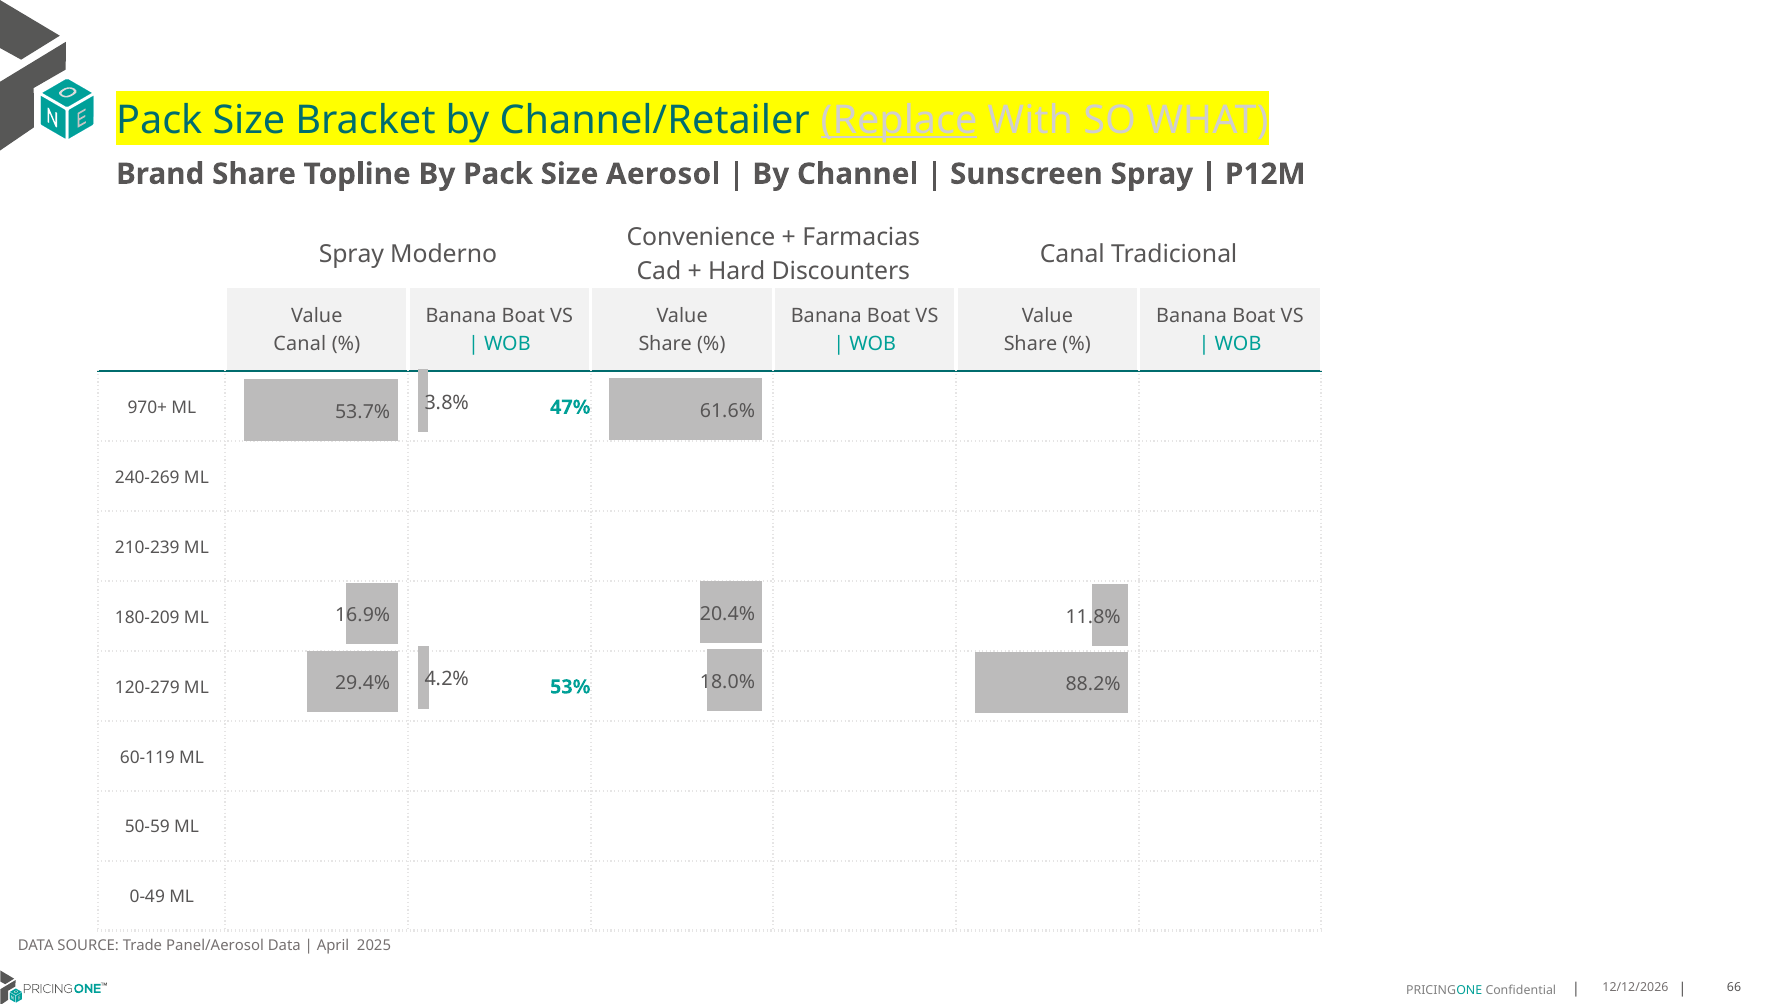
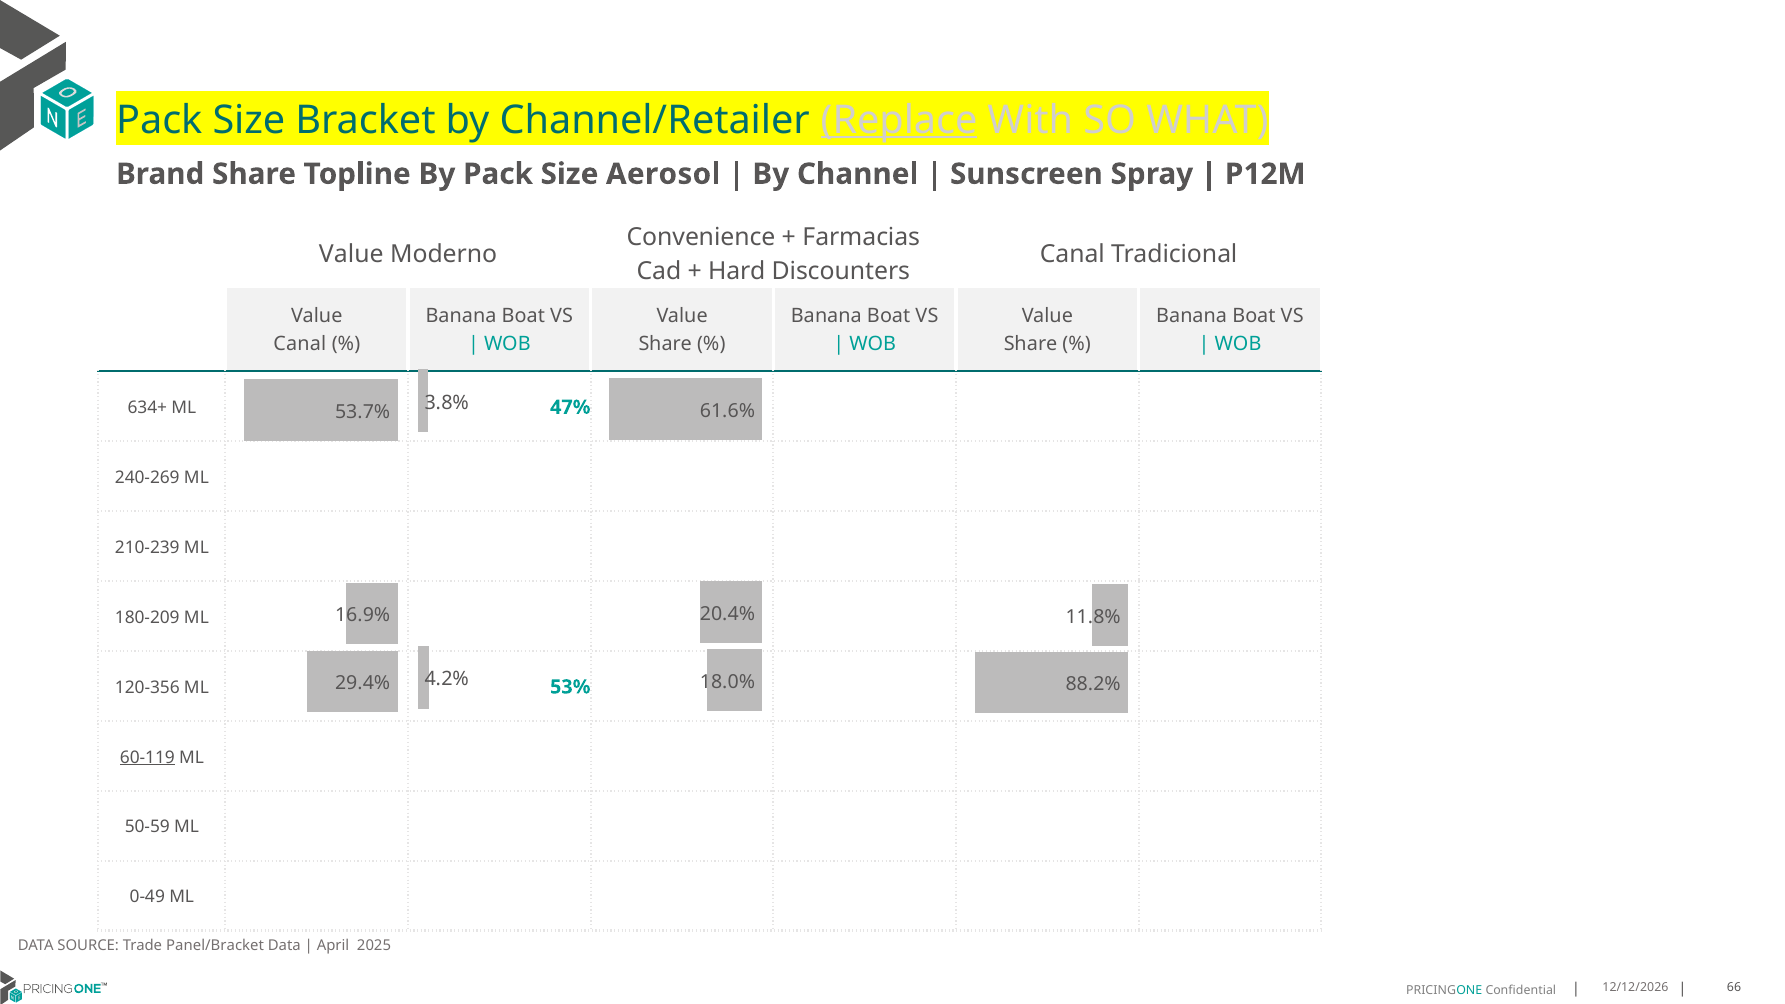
Spray at (351, 255): Spray -> Value
970+: 970+ -> 634+
120-279: 120-279 -> 120-356
60-119 underline: none -> present
Panel/Aerosol: Panel/Aerosol -> Panel/Bracket
